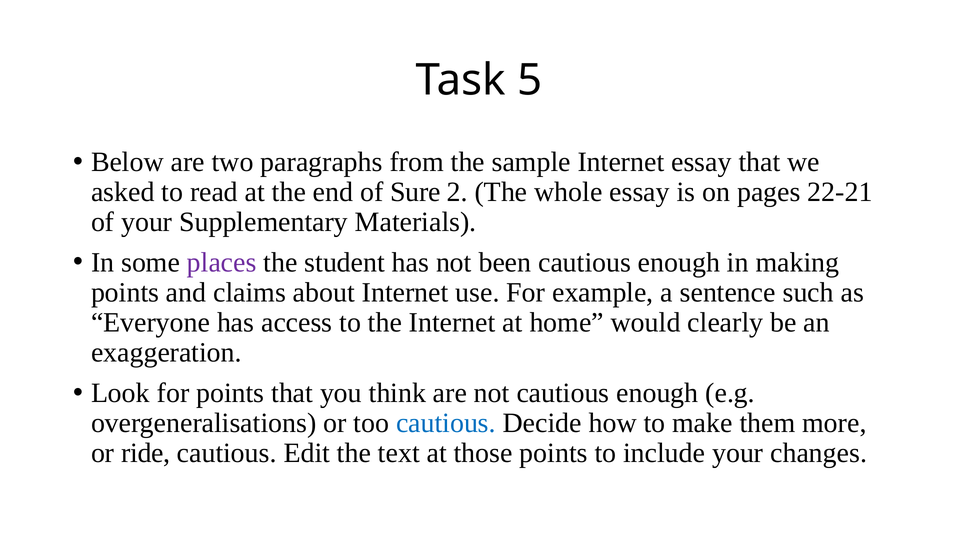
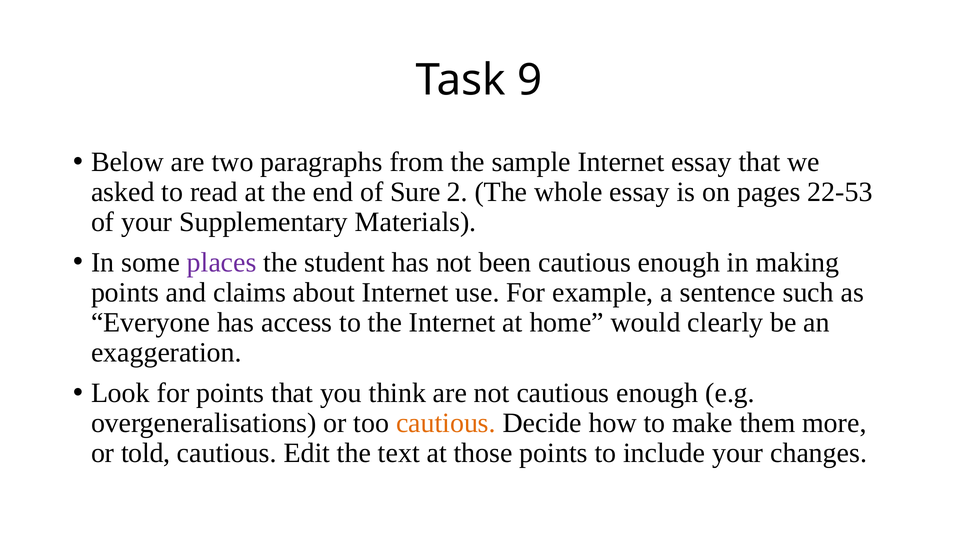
5: 5 -> 9
22-21: 22-21 -> 22-53
cautious at (446, 423) colour: blue -> orange
ride: ride -> told
